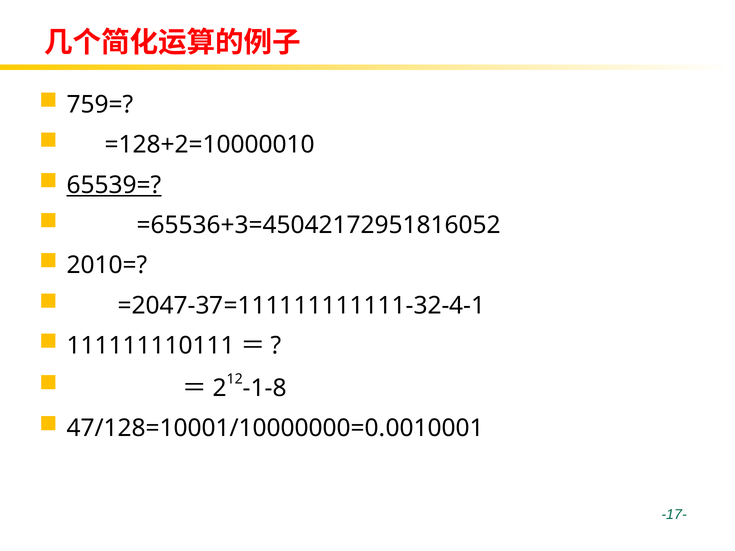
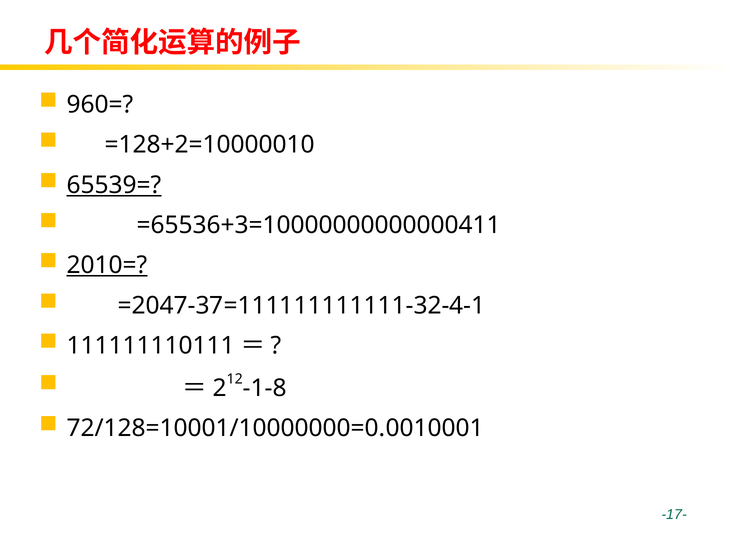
759=: 759= -> 960=
=65536+3=45042172951816052: =65536+3=45042172951816052 -> =65536+3=10000000000000411
2010= underline: none -> present
47/128=10001/10000000=0.0010001: 47/128=10001/10000000=0.0010001 -> 72/128=10001/10000000=0.0010001
